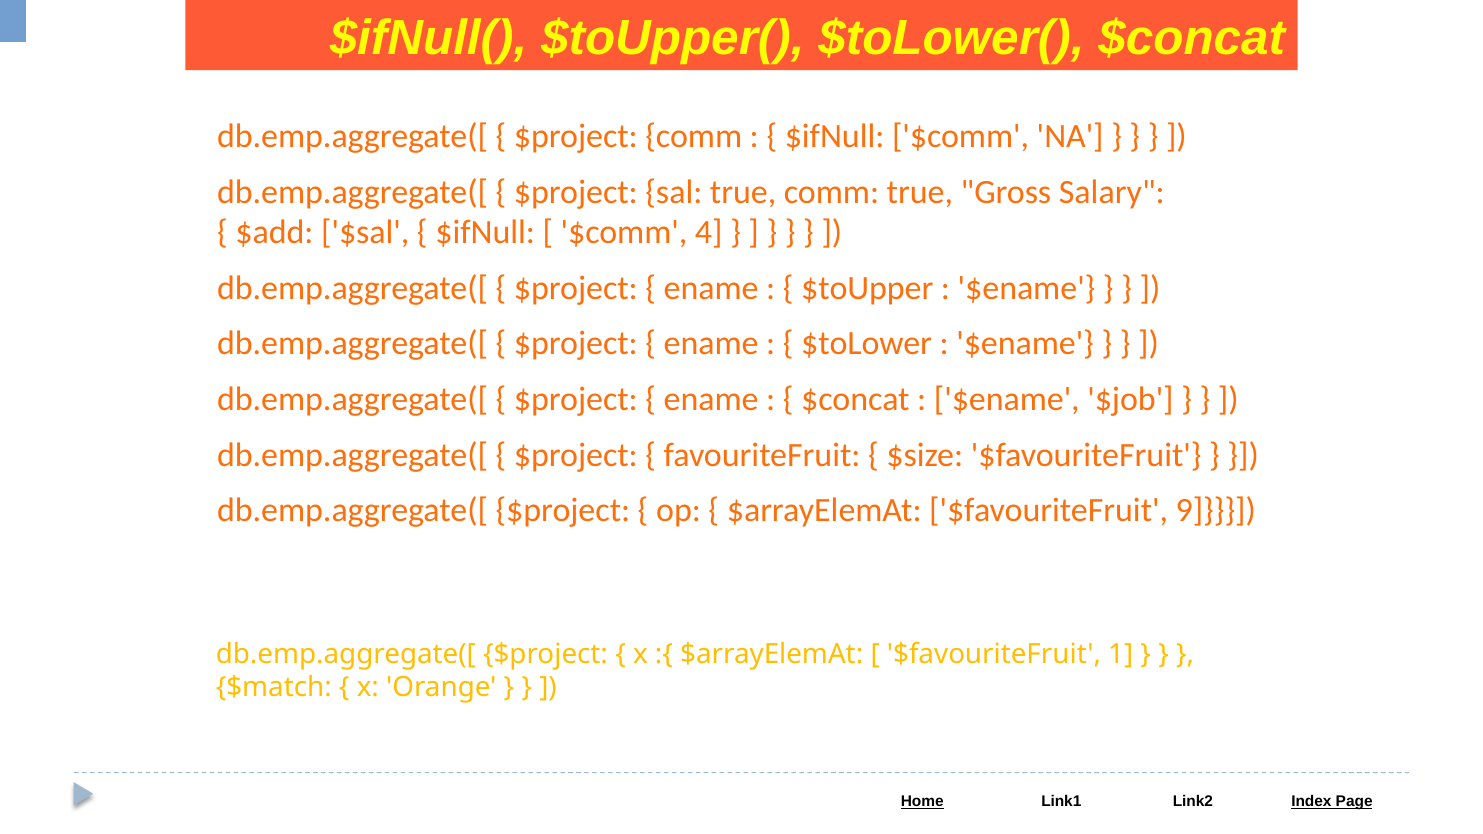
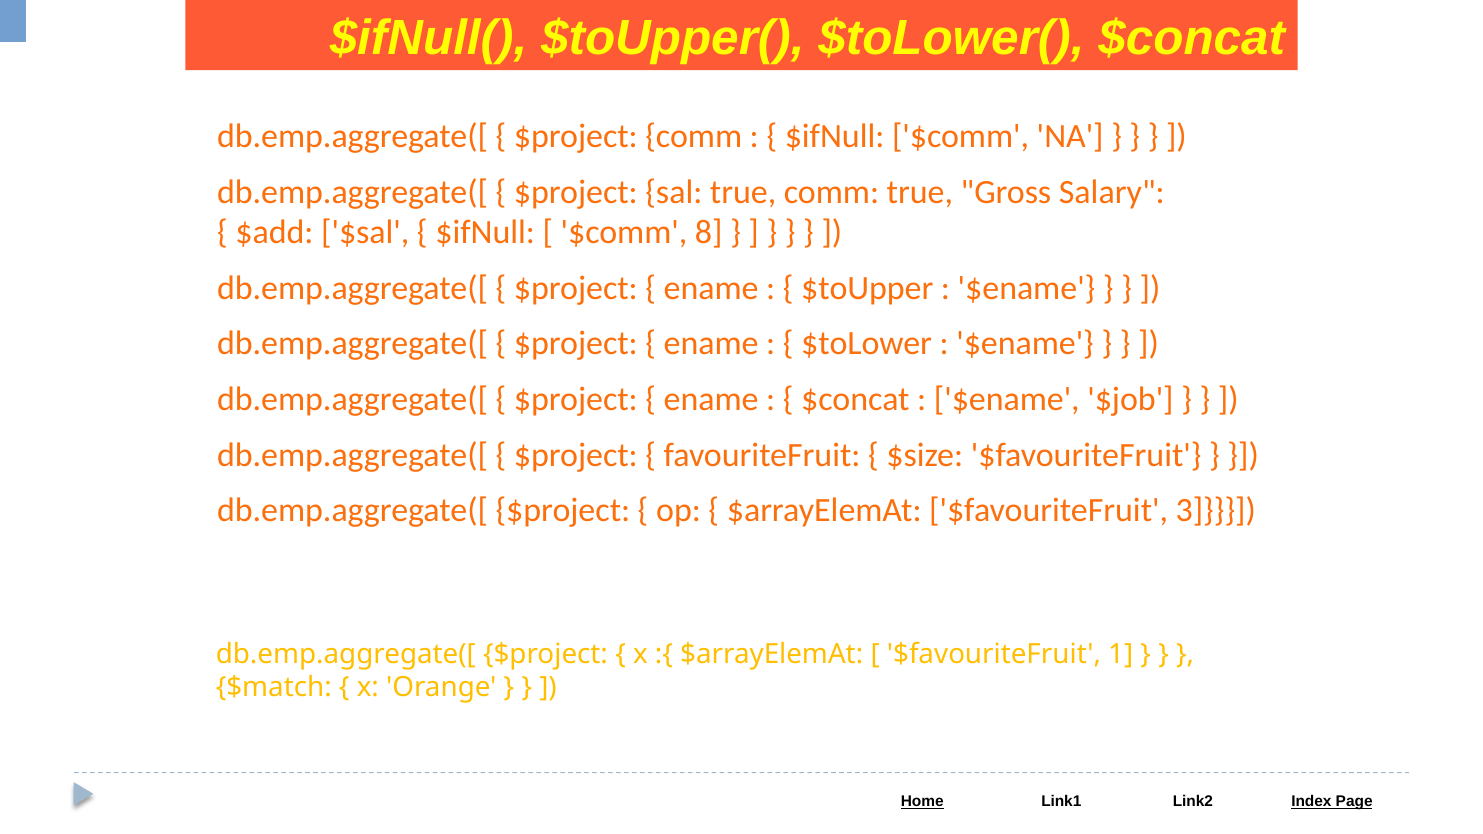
4: 4 -> 8
9: 9 -> 3
